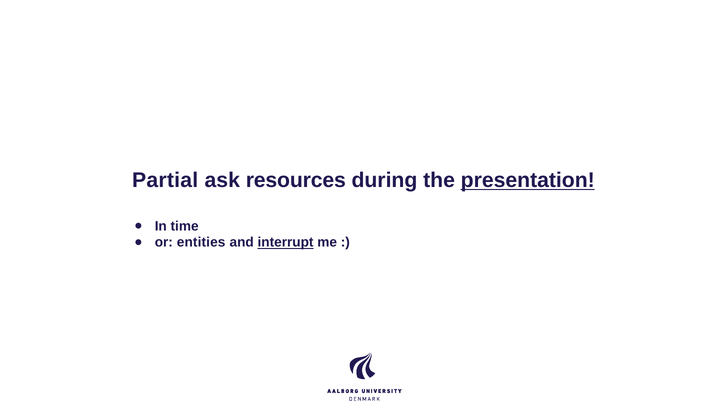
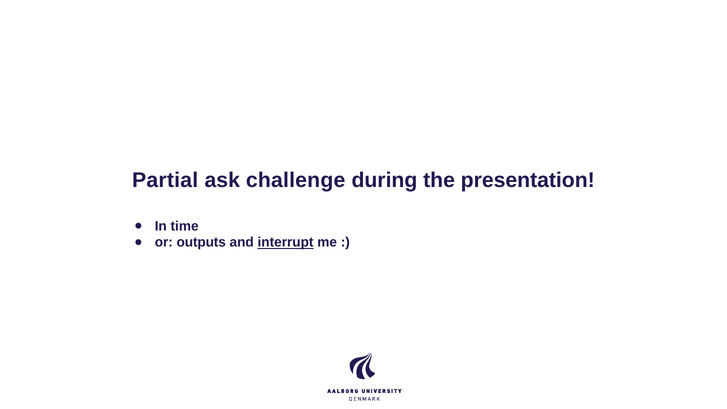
resources: resources -> challenge
presentation underline: present -> none
entities: entities -> outputs
